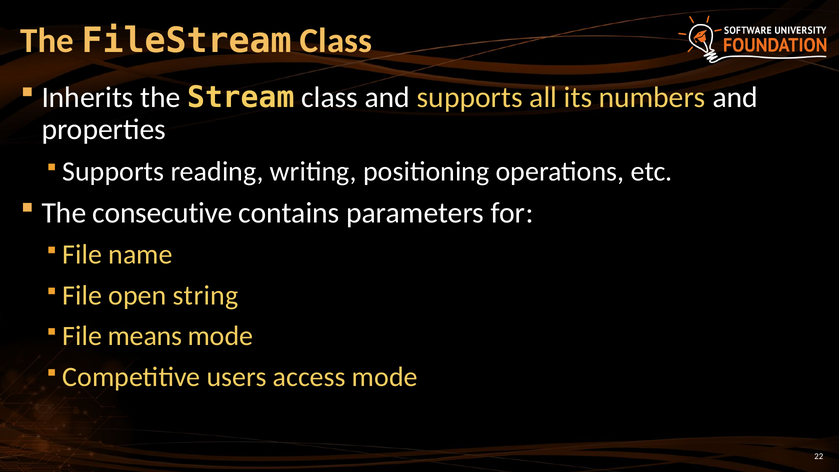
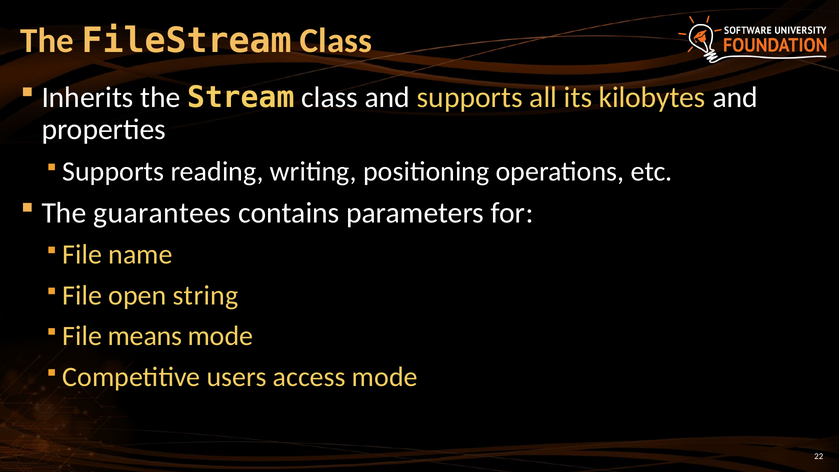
numbers: numbers -> kilobytes
consecutive: consecutive -> guarantees
